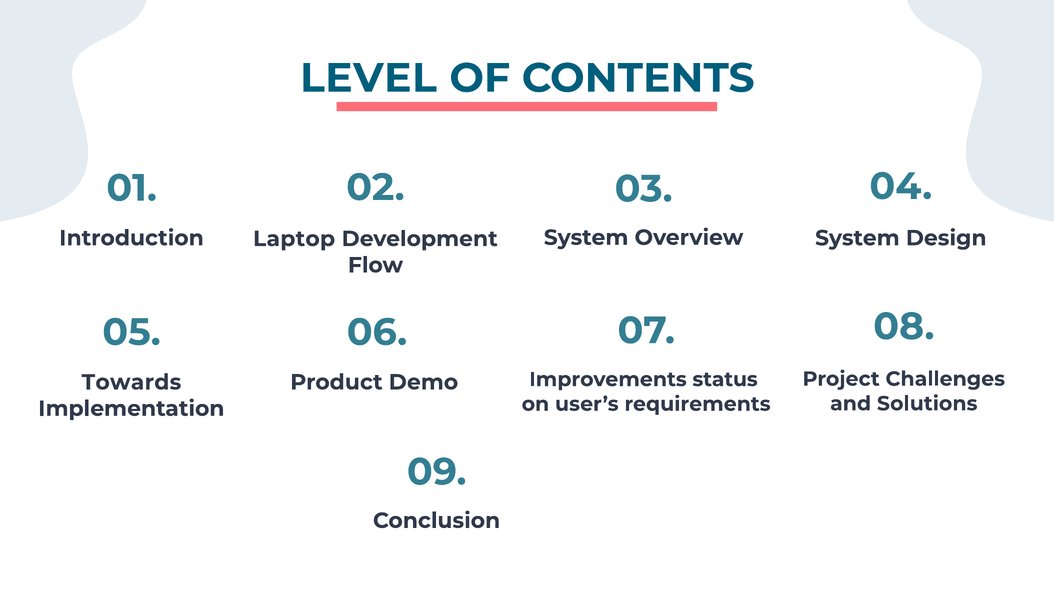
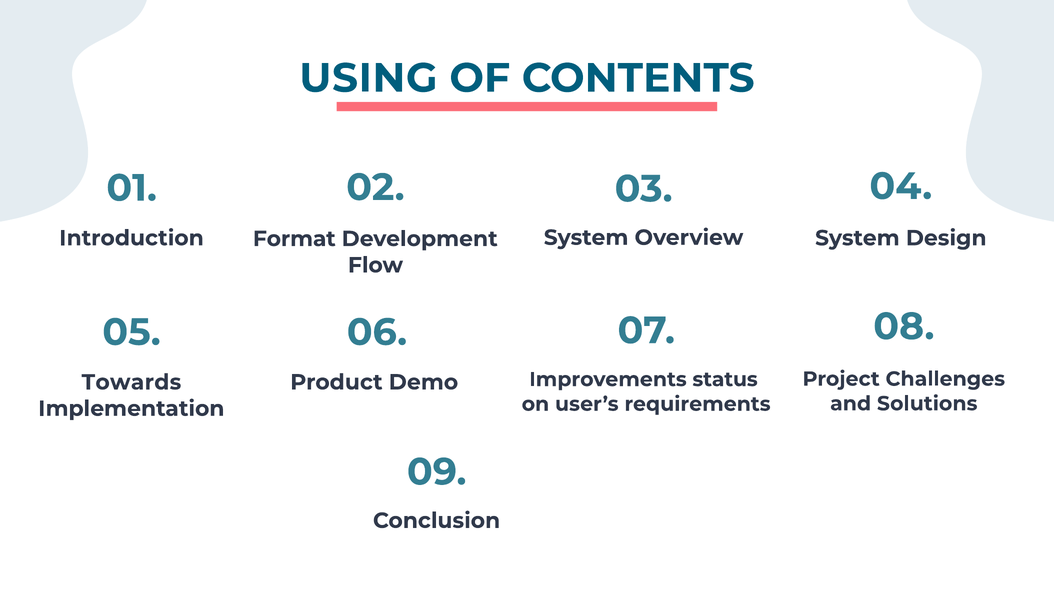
LEVEL: LEVEL -> USING
Laptop: Laptop -> Format
